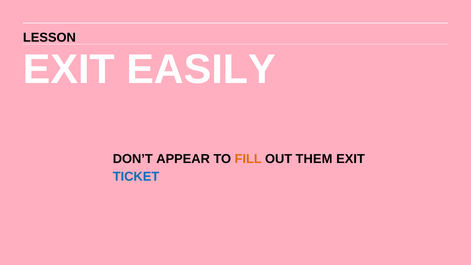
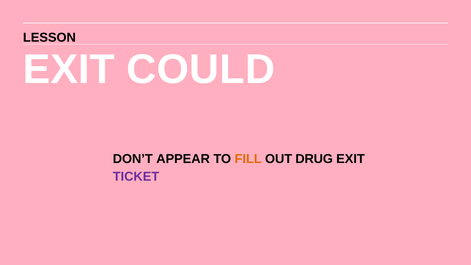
EASILY: EASILY -> COULD
THEM: THEM -> DRUG
TICKET colour: blue -> purple
